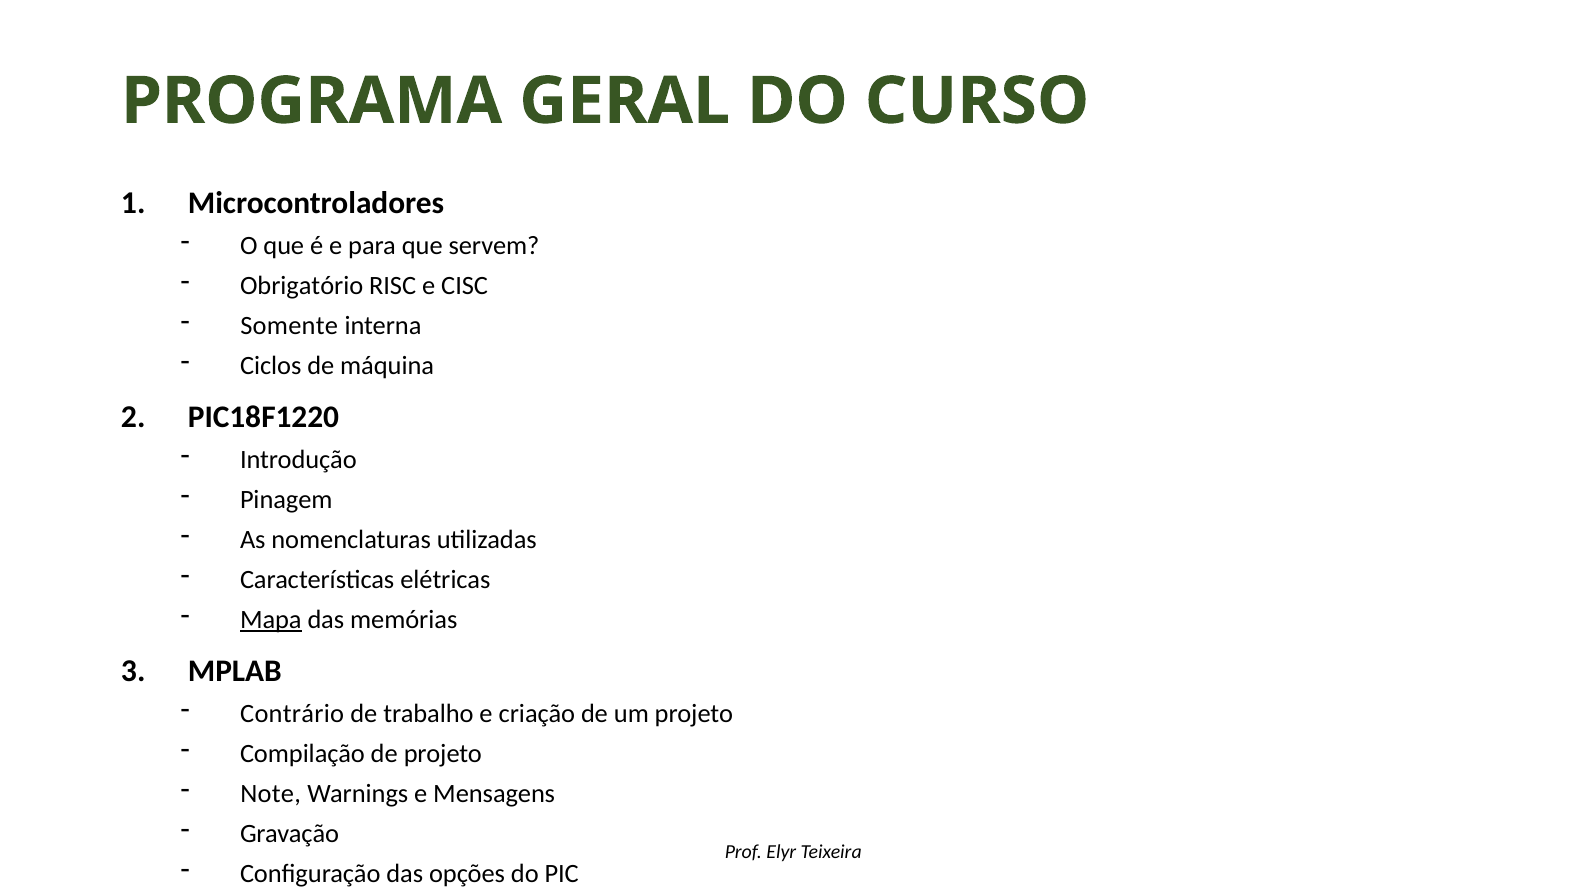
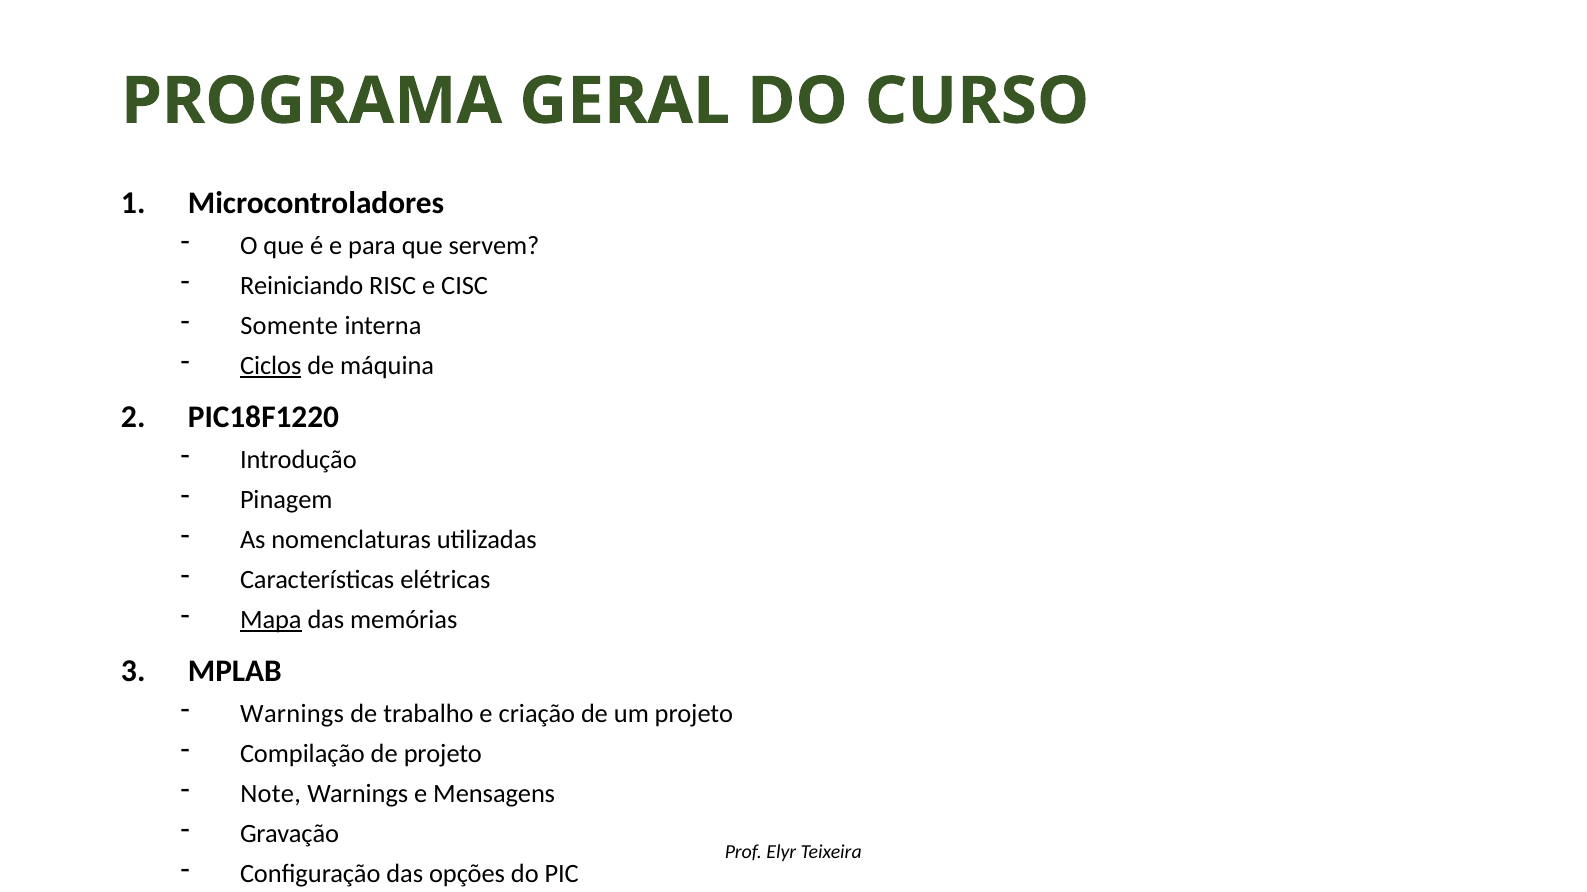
Obrigatório: Obrigatório -> Reiniciando
Ciclos underline: none -> present
Contrário at (292, 714): Contrário -> Warnings
